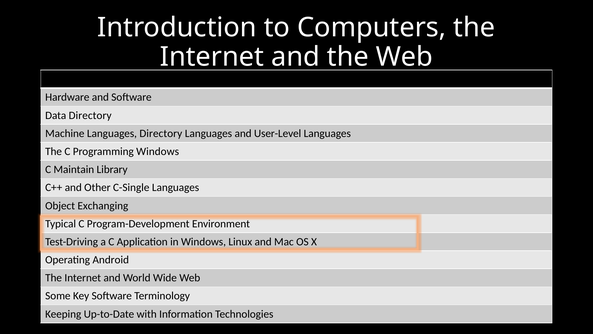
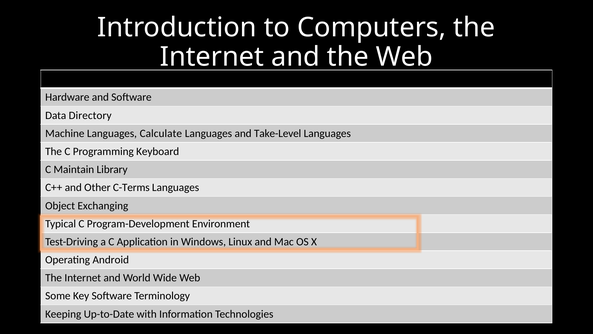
Languages Directory: Directory -> Calculate
User-Level: User-Level -> Take-Level
Programming Windows: Windows -> Keyboard
C-Single: C-Single -> C-Terms
